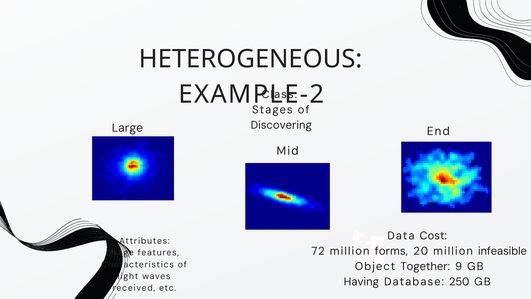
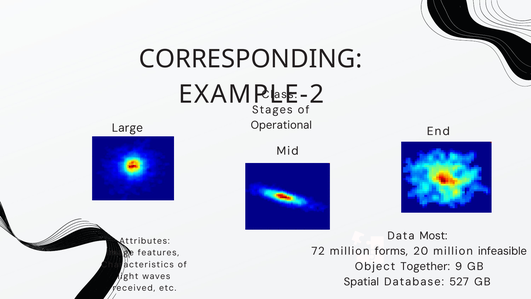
HETEROGENEOUS: HETEROGENEOUS -> CORRESPONDING
Discovering: Discovering -> Operational
Cost: Cost -> Most
Having: Having -> Spatial
250: 250 -> 527
